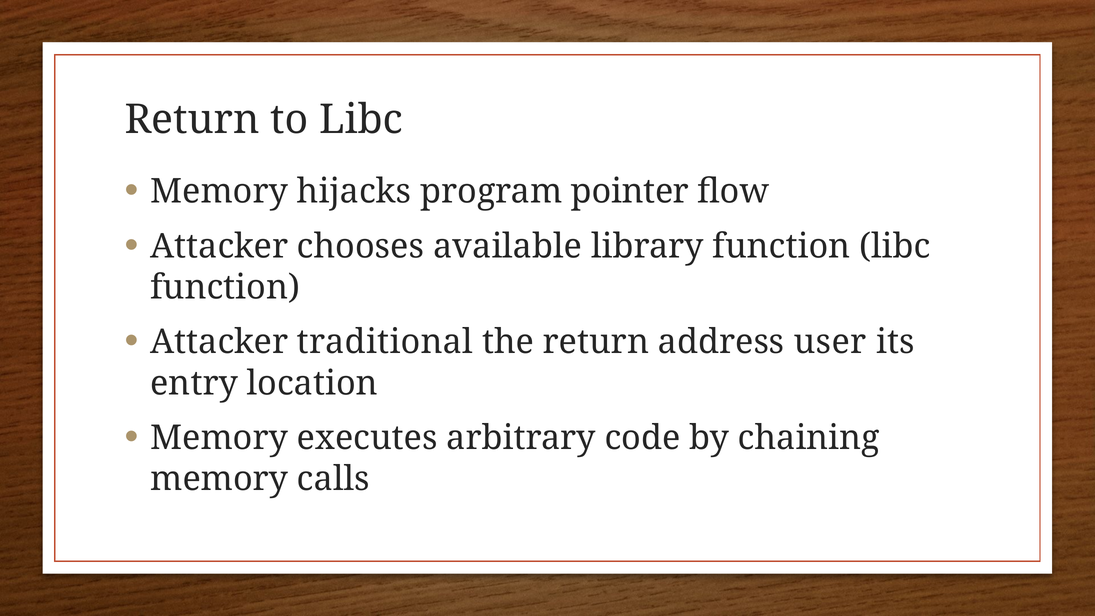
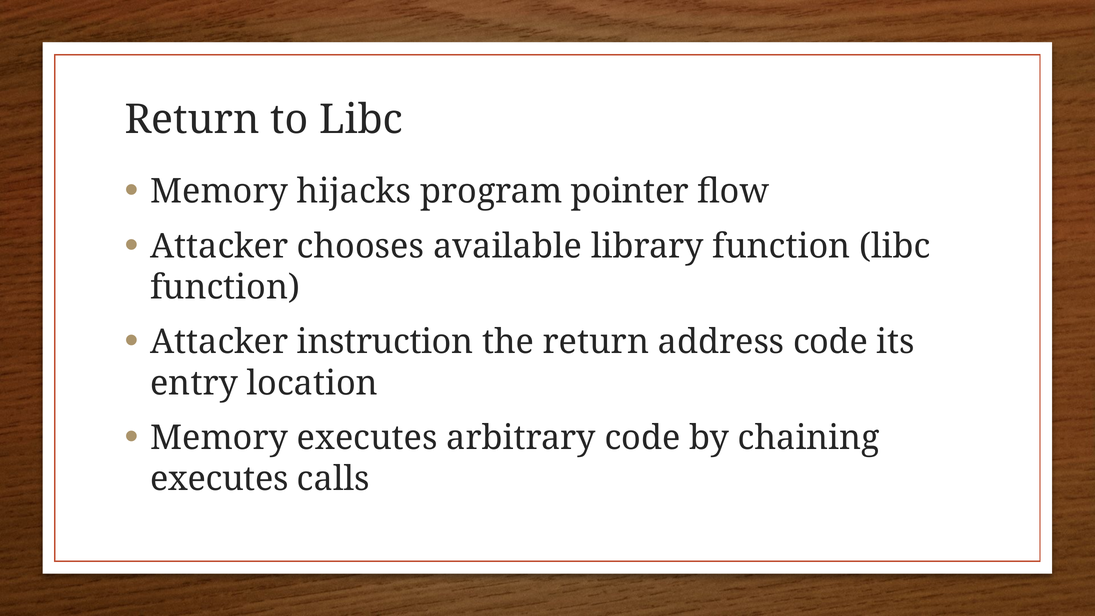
traditional: traditional -> instruction
address user: user -> code
memory at (219, 479): memory -> executes
